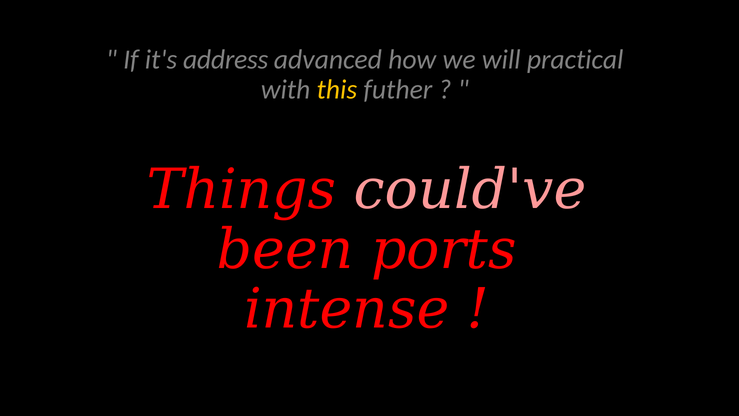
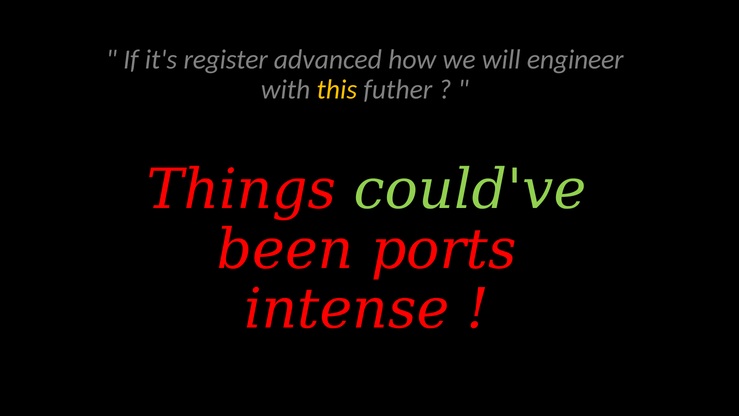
address: address -> register
practical: practical -> engineer
could've colour: pink -> light green
